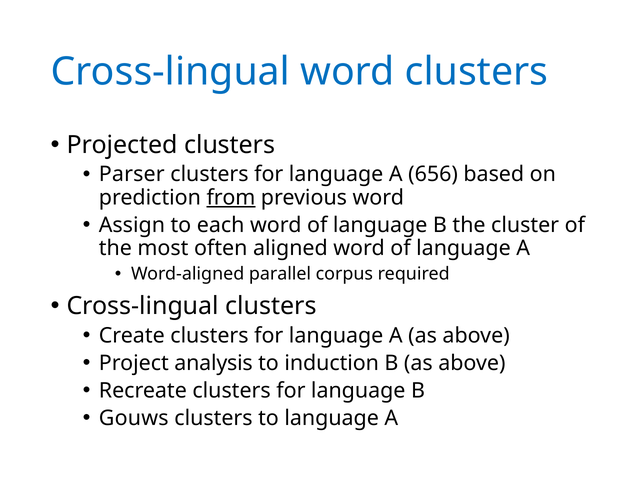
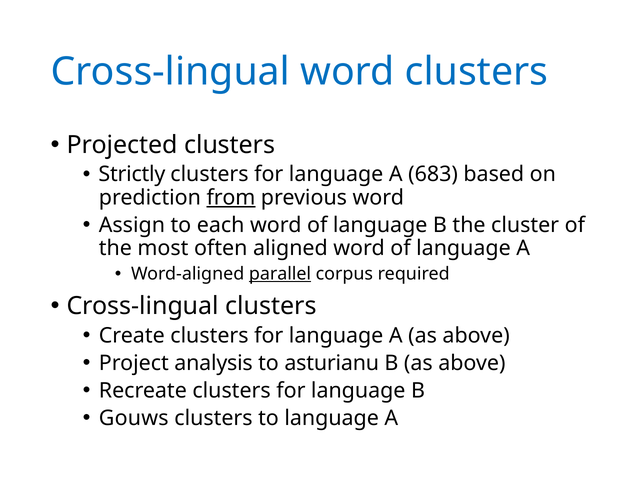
Parser: Parser -> Strictly
656: 656 -> 683
parallel underline: none -> present
induction: induction -> asturianu
